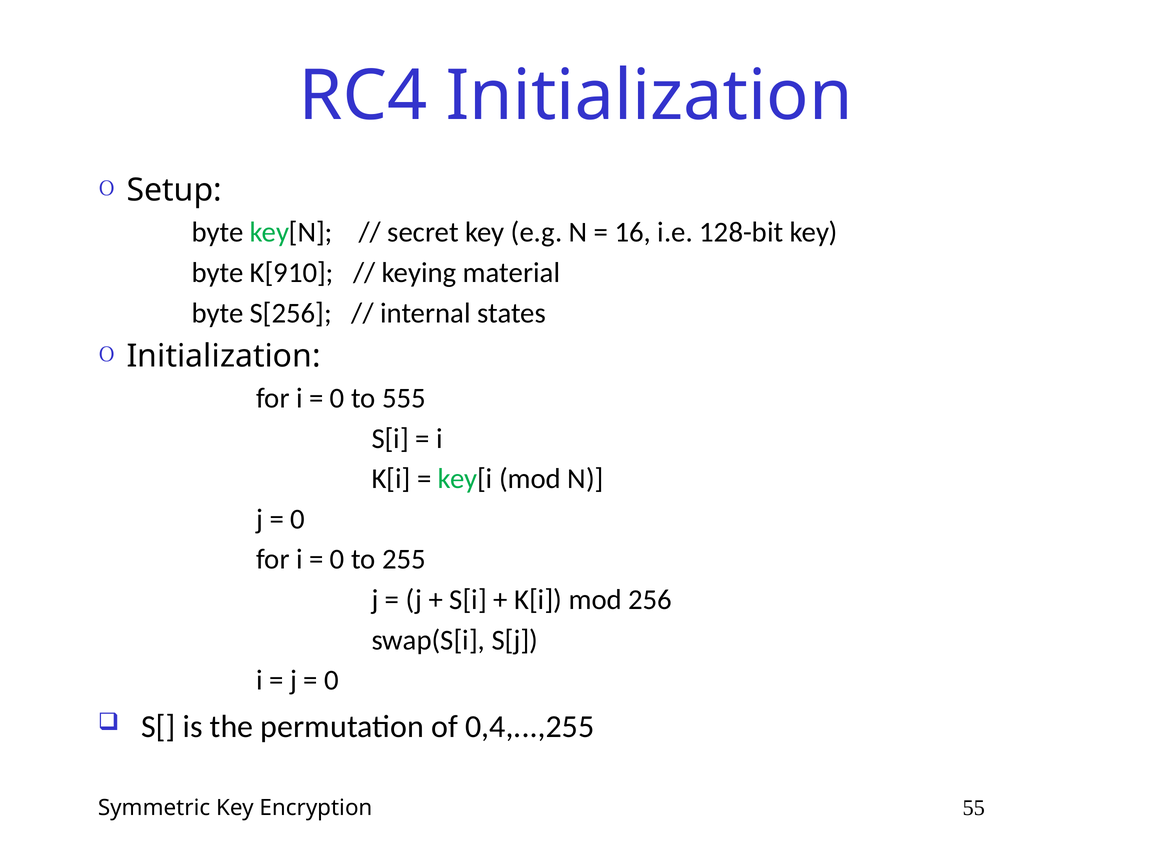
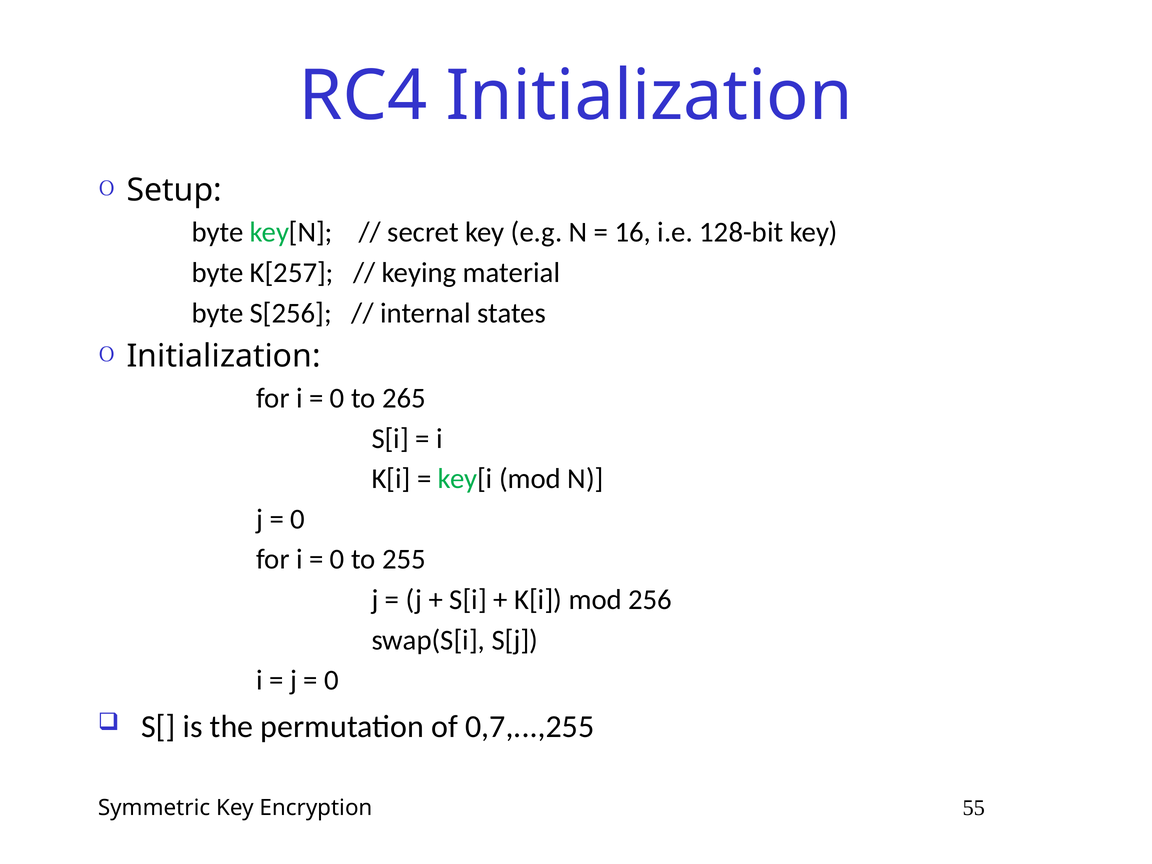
K[910: K[910 -> K[257
555: 555 -> 265
0,4,...,255: 0,4,...,255 -> 0,7,...,255
